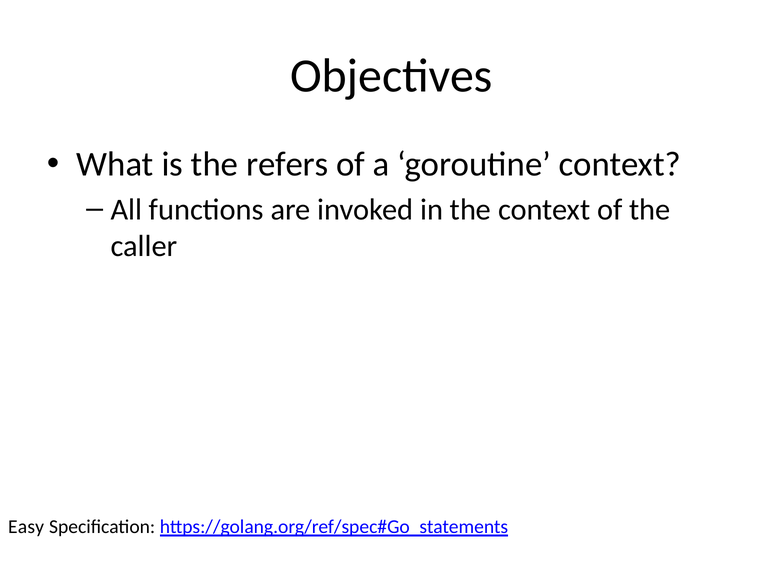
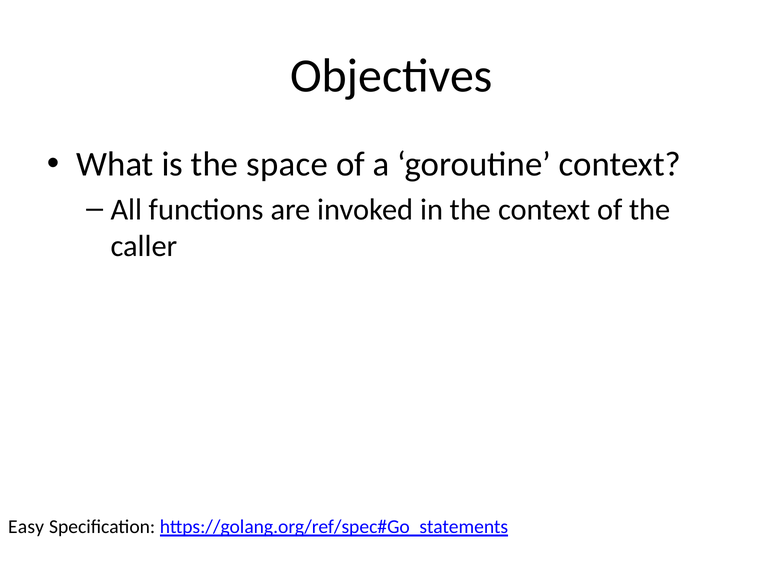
refers: refers -> space
